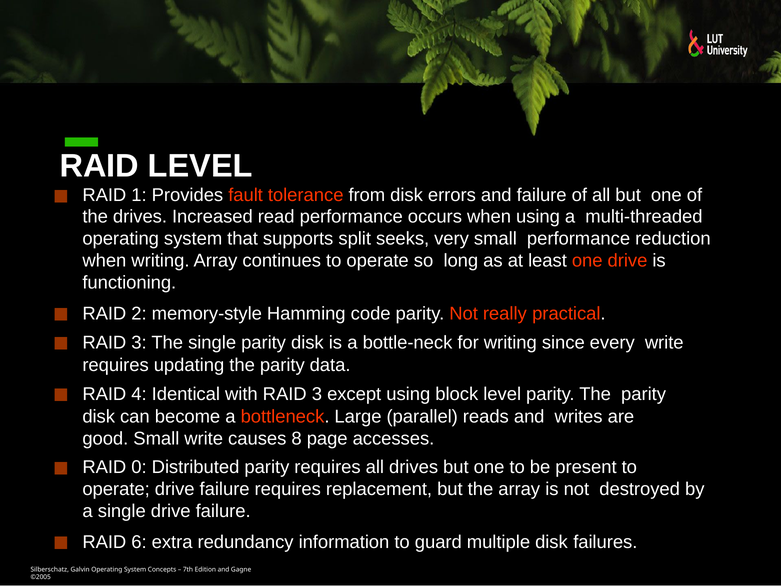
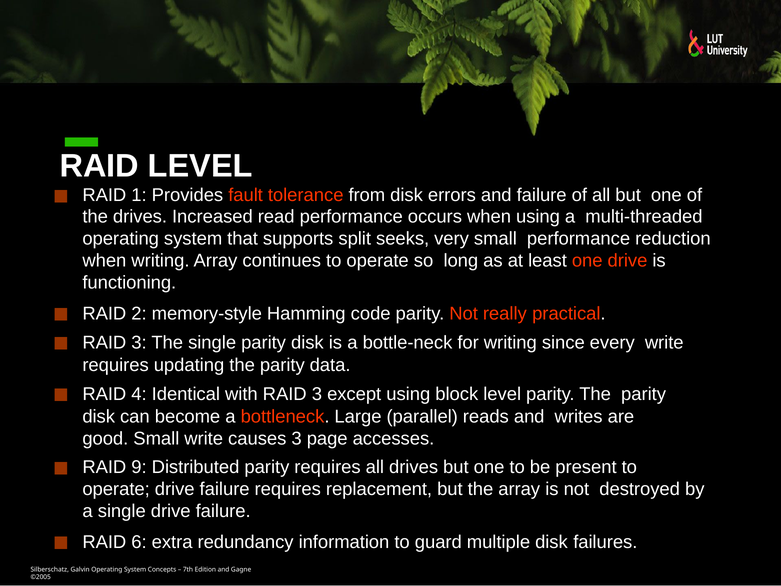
causes 8: 8 -> 3
0: 0 -> 9
